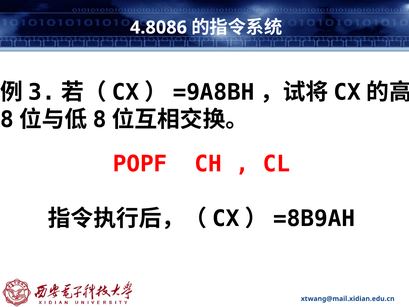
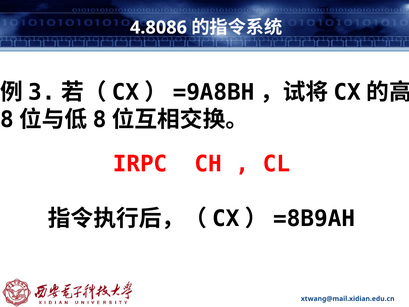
POPF: POPF -> IRPC
